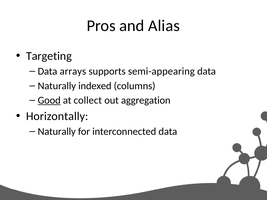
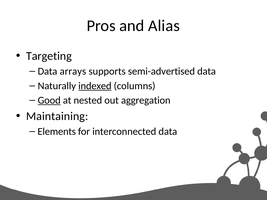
semi-appearing: semi-appearing -> semi-advertised
indexed underline: none -> present
collect: collect -> nested
Horizontally: Horizontally -> Maintaining
Naturally at (57, 132): Naturally -> Elements
